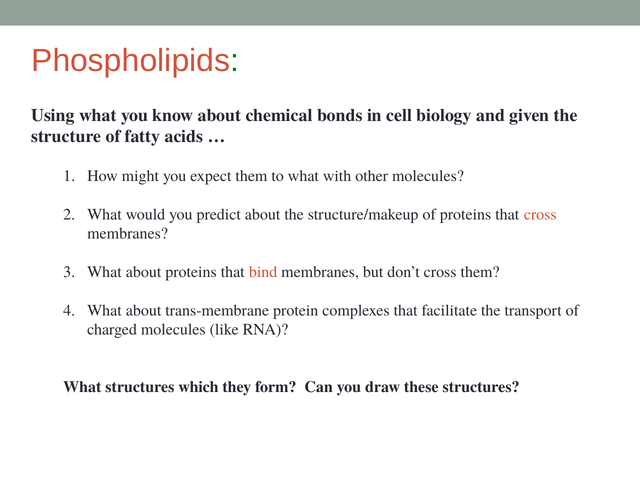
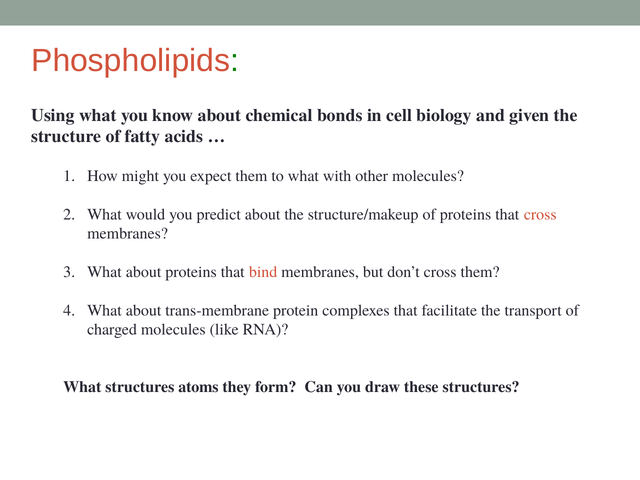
which: which -> atoms
